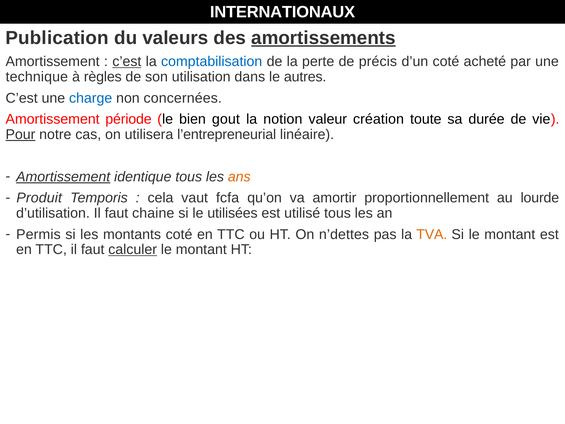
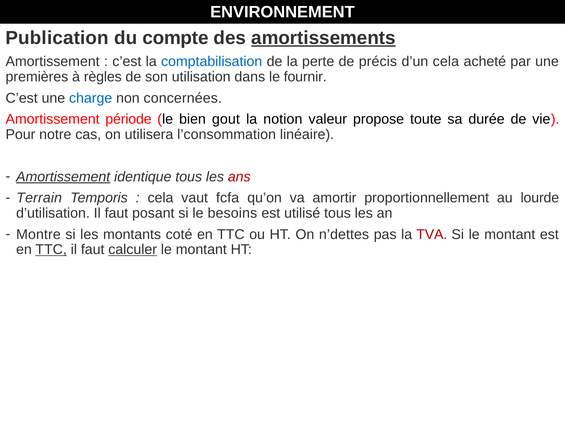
INTERNATIONAUX: INTERNATIONAUX -> ENVIRONNEMENT
valeurs: valeurs -> compte
c’est at (127, 62) underline: present -> none
d’un coté: coté -> cela
technique: technique -> premières
autres: autres -> fournir
création: création -> propose
Pour underline: present -> none
l’entrepreneurial: l’entrepreneurial -> l’consommation
ans colour: orange -> red
Produit: Produit -> Terrain
chaine: chaine -> posant
utilisées: utilisées -> besoins
Permis: Permis -> Montre
TVA colour: orange -> red
TTC at (51, 250) underline: none -> present
